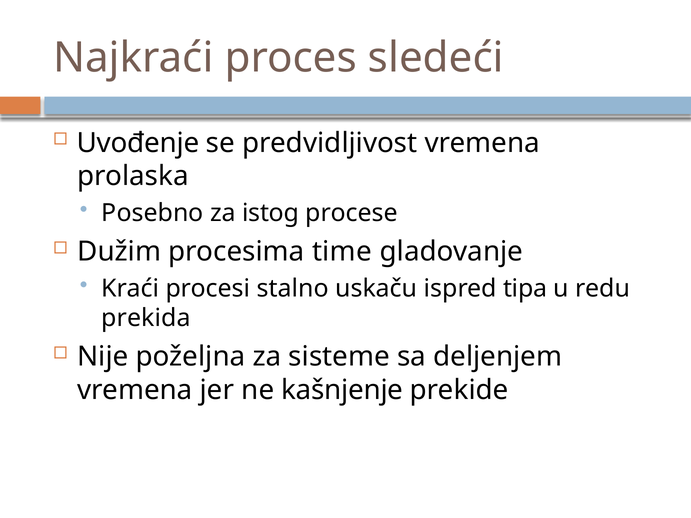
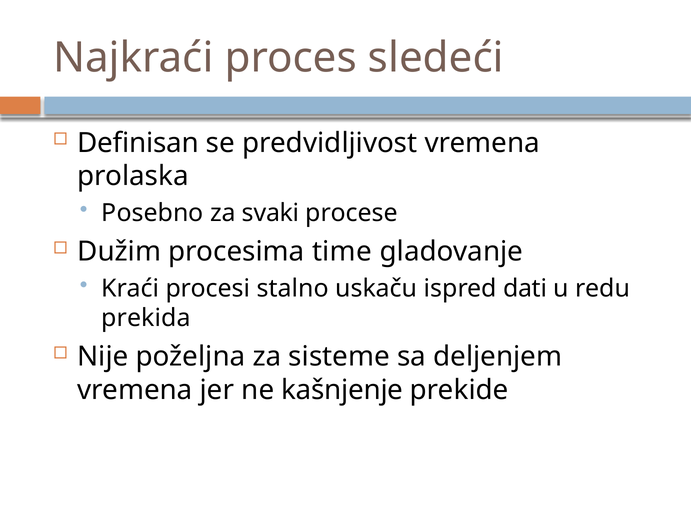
Uvođenje: Uvođenje -> Definisan
istog: istog -> svaki
tipa: tipa -> dati
